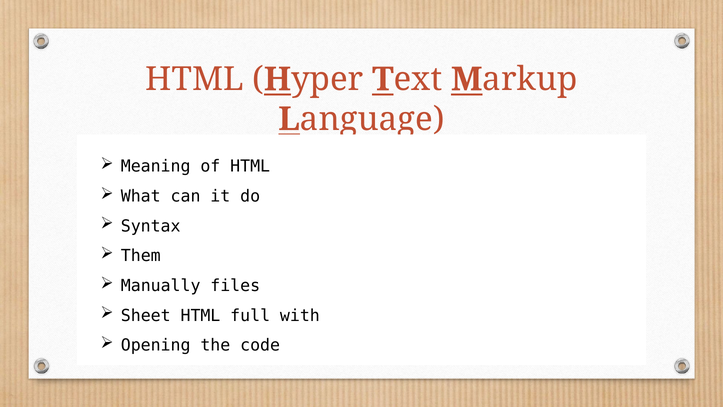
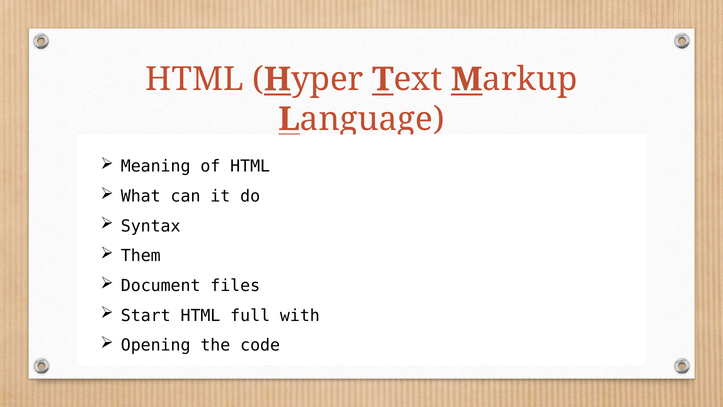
Manually: Manually -> Document
Sheet: Sheet -> Start
